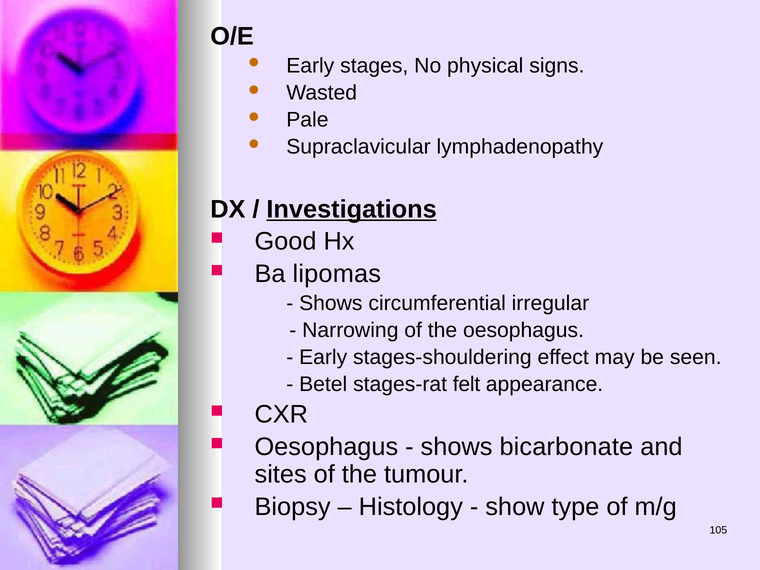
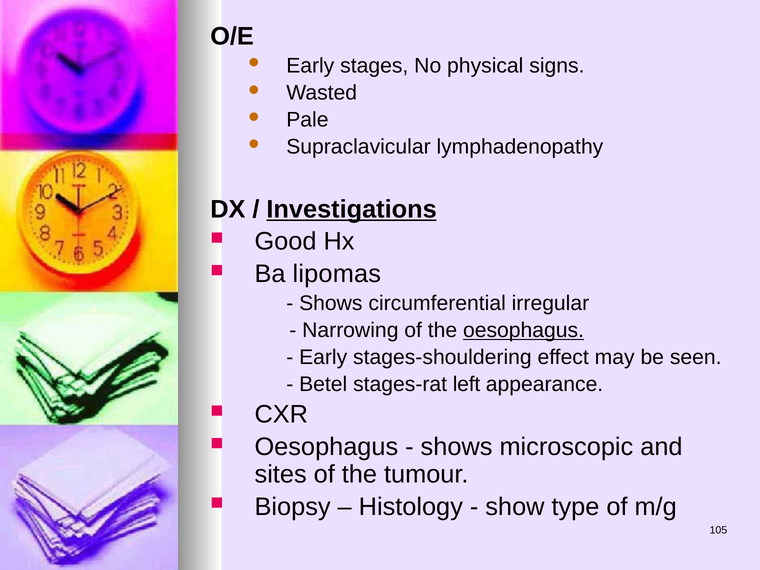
oesophagus at (524, 330) underline: none -> present
felt: felt -> left
bicarbonate: bicarbonate -> microscopic
